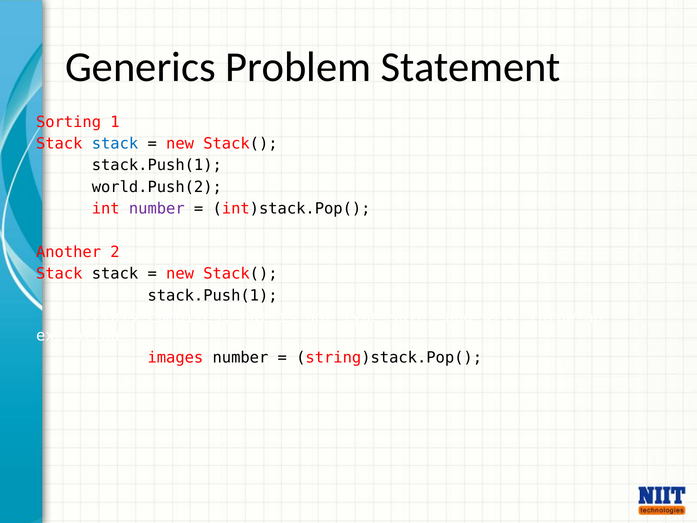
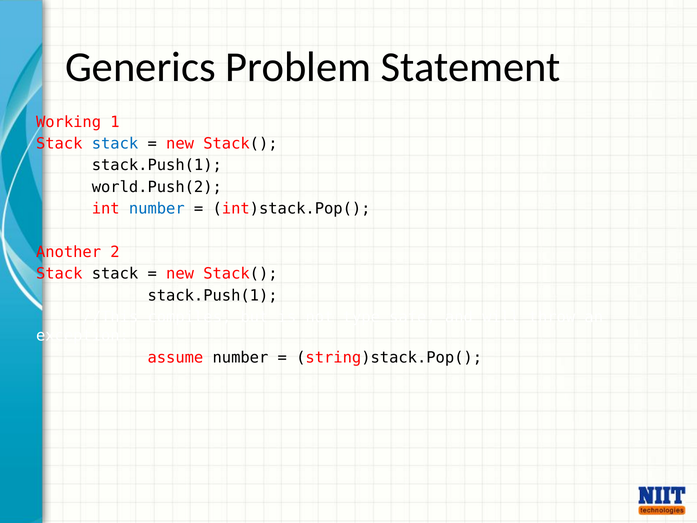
Sorting: Sorting -> Working
number at (157, 209) colour: purple -> blue
images: images -> assume
